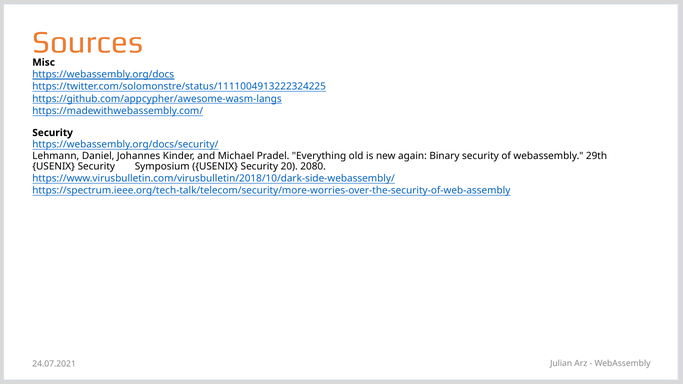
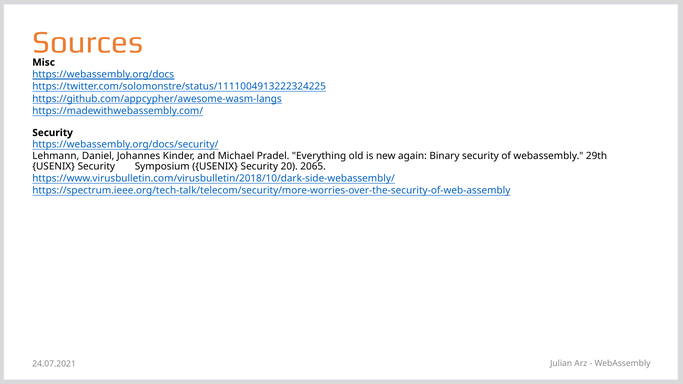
2080: 2080 -> 2065
